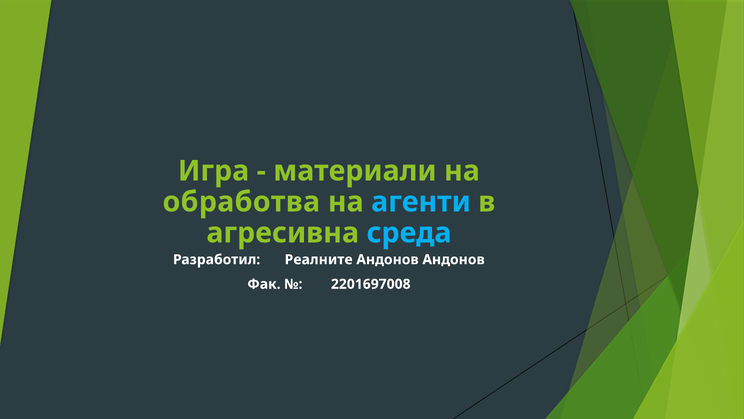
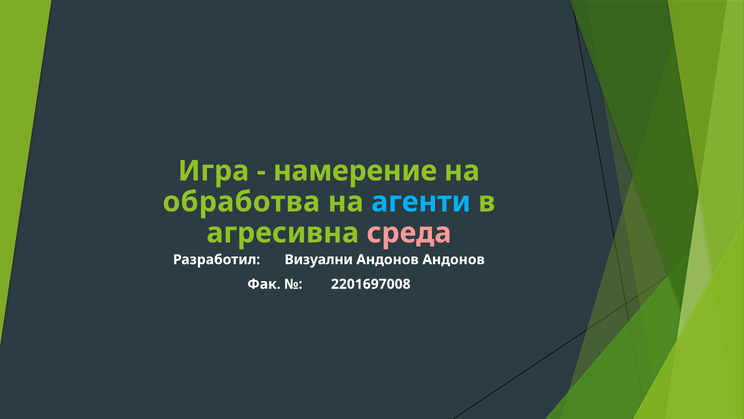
материали: материали -> намерение
среда colour: light blue -> pink
Реалните: Реалните -> Визуални
